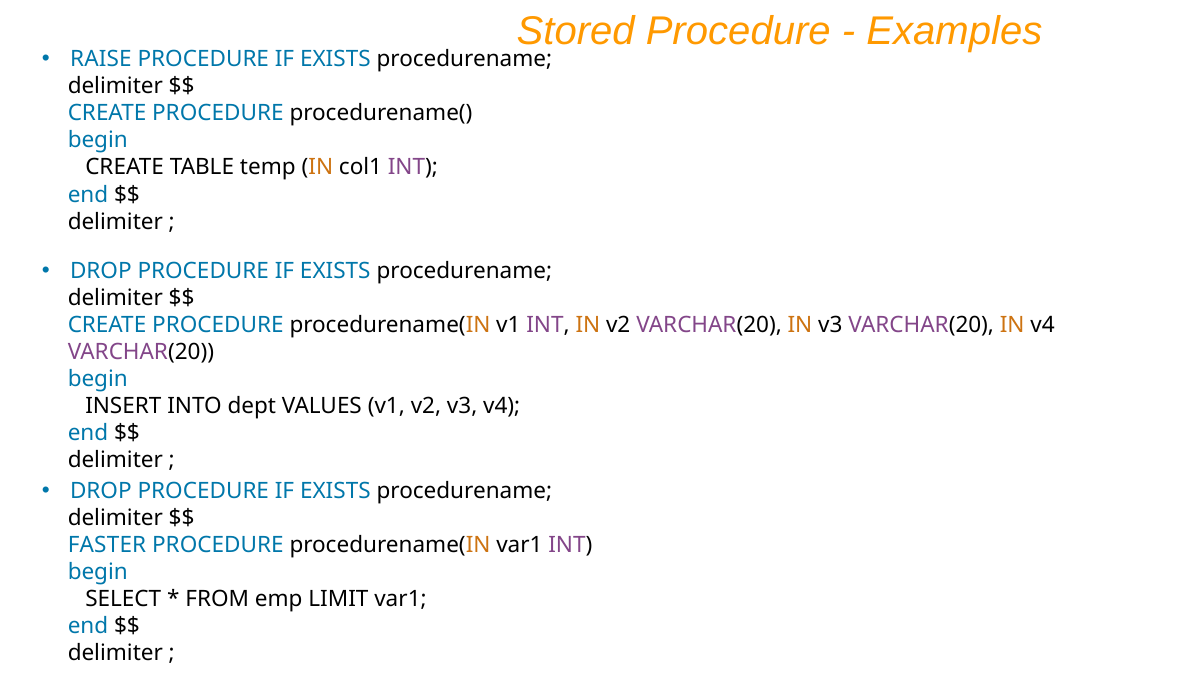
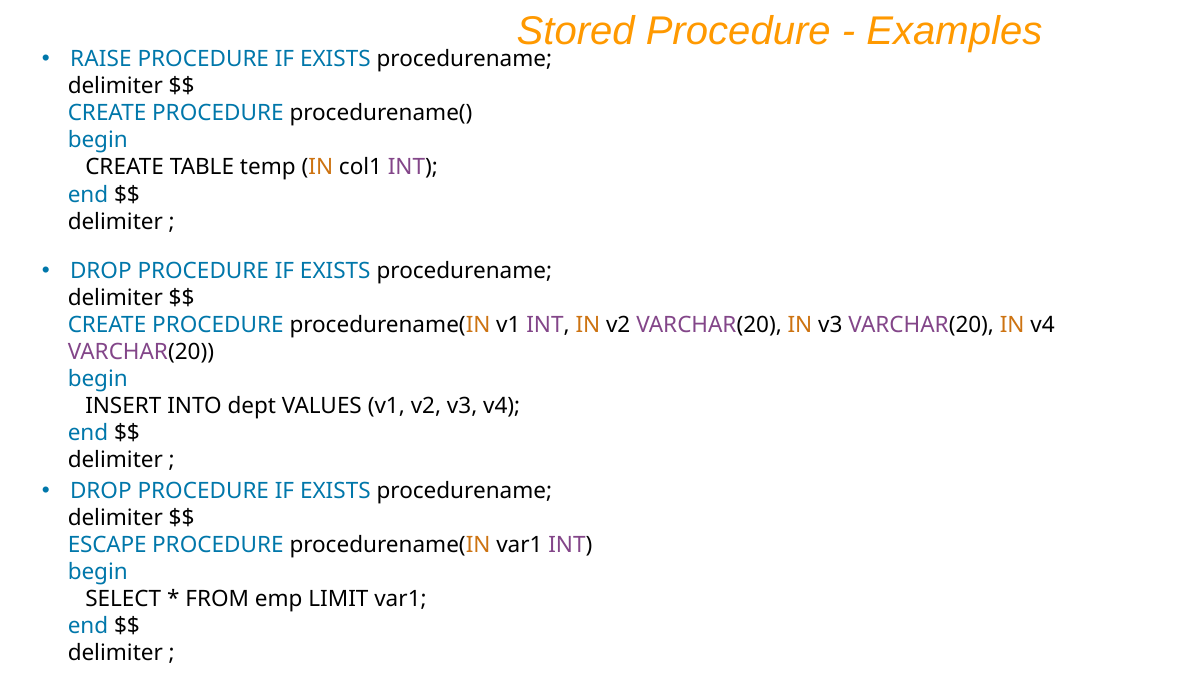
FASTER: FASTER -> ESCAPE
